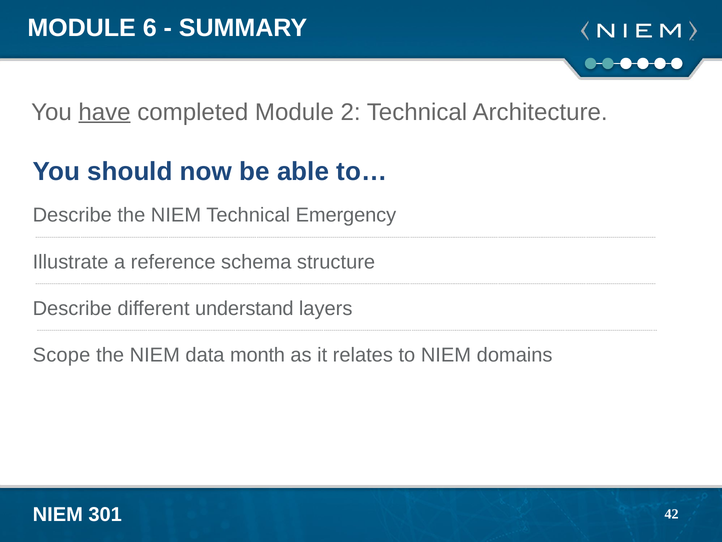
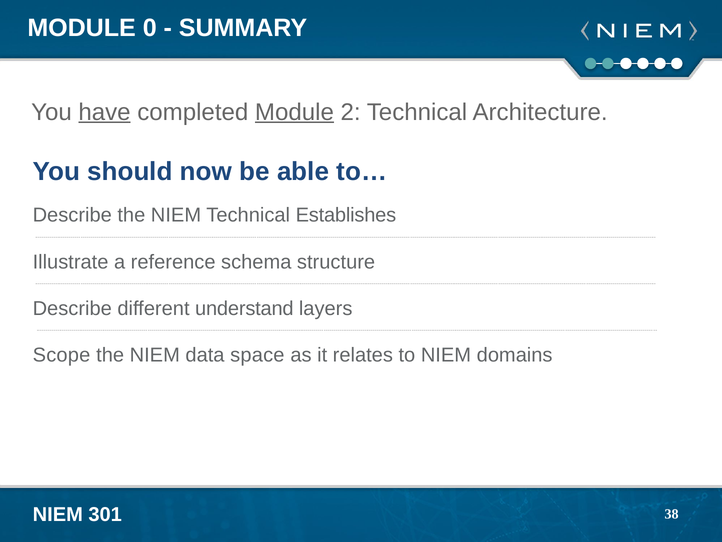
6: 6 -> 0
Module at (294, 112) underline: none -> present
Emergency: Emergency -> Establishes
month: month -> space
42: 42 -> 38
